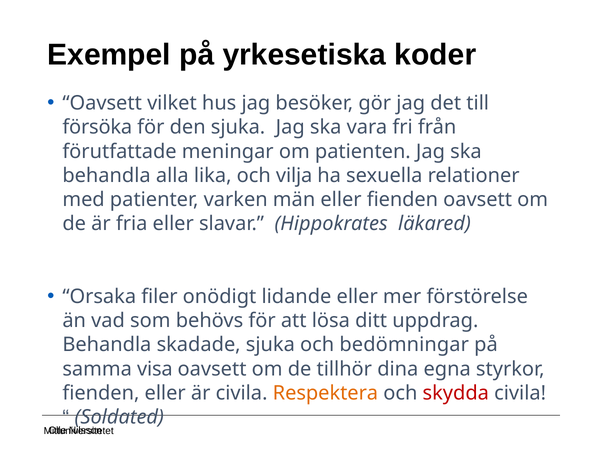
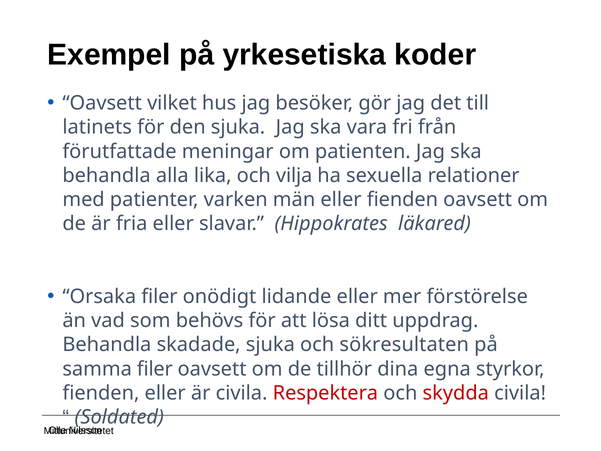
försöka: försöka -> latinets
bedömningar: bedömningar -> sökresultaten
samma visa: visa -> filer
Respektera colour: orange -> red
